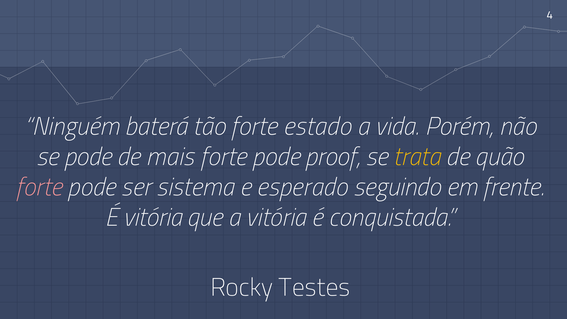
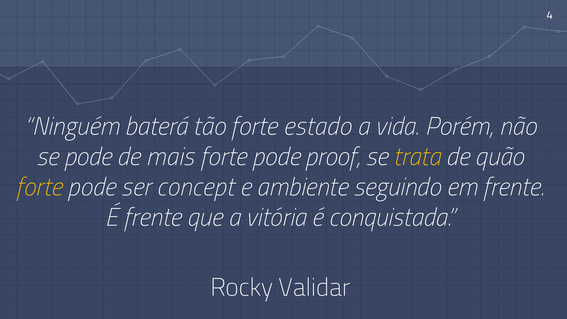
forte at (39, 187) colour: pink -> yellow
sistema: sistema -> concept
esperado: esperado -> ambiente
É vitória: vitória -> frente
Testes: Testes -> Validar
